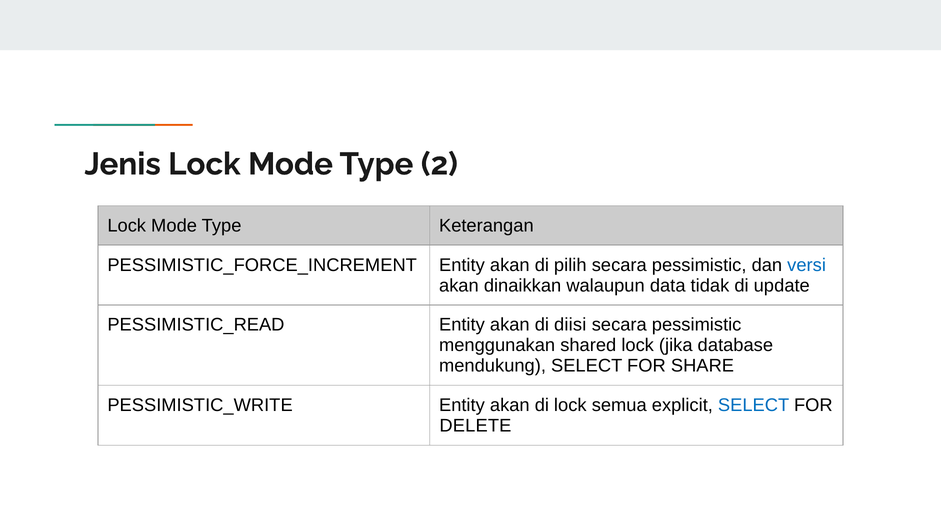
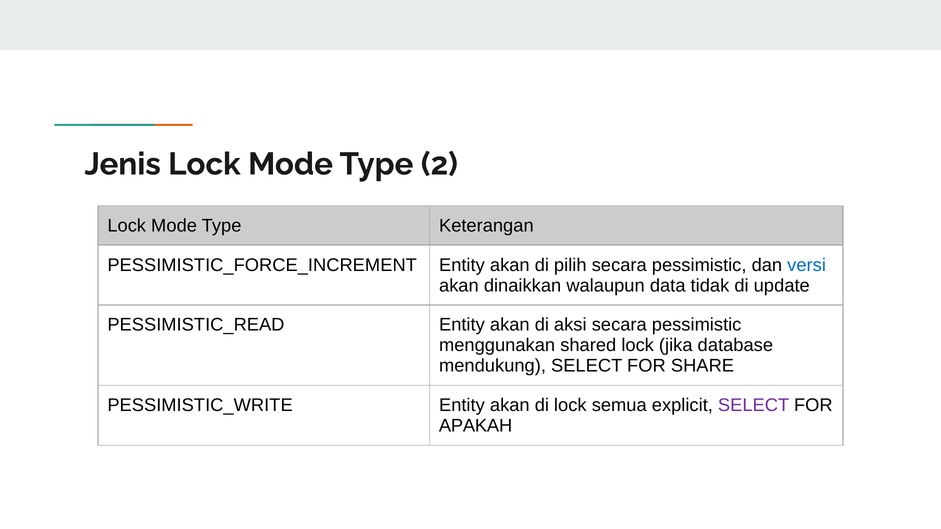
diisi: diisi -> aksi
SELECT at (754, 406) colour: blue -> purple
DELETE: DELETE -> APAKAH
